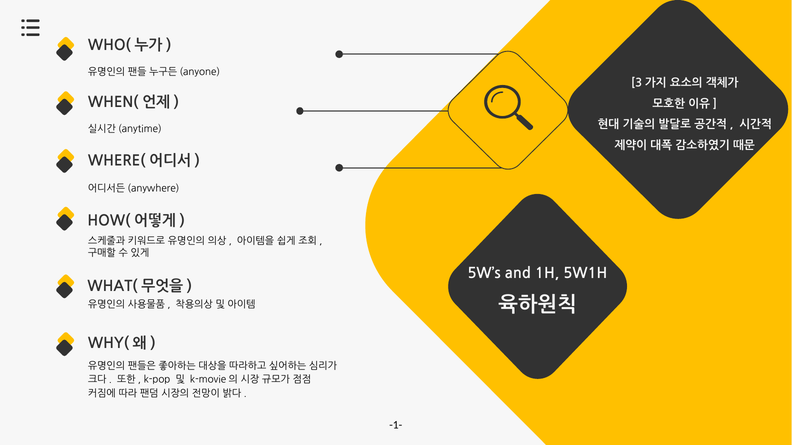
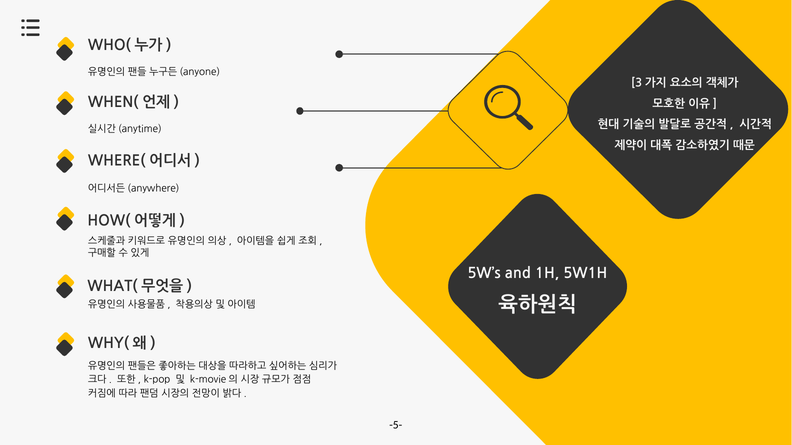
-1-: -1- -> -5-
